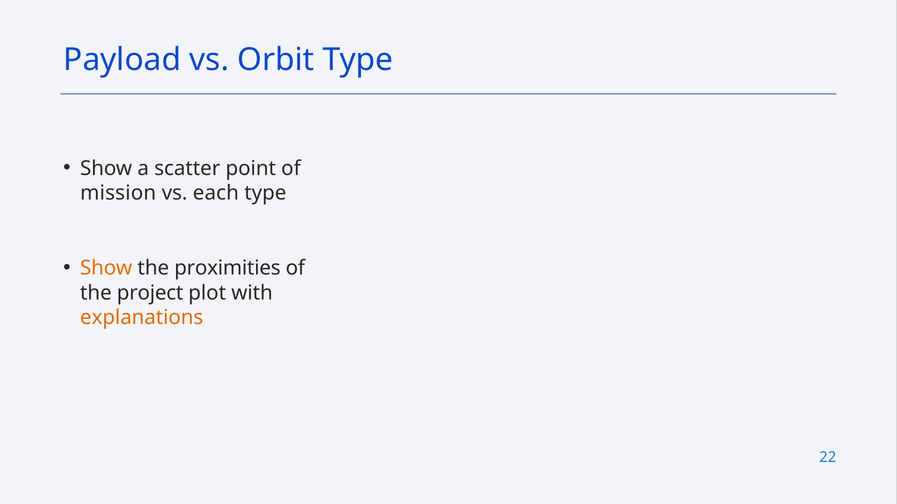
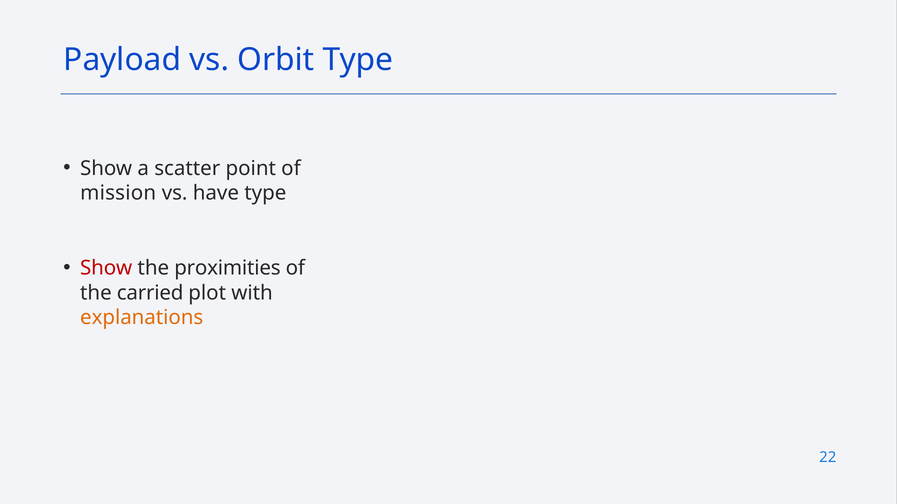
each: each -> have
Show at (106, 268) colour: orange -> red
project: project -> carried
